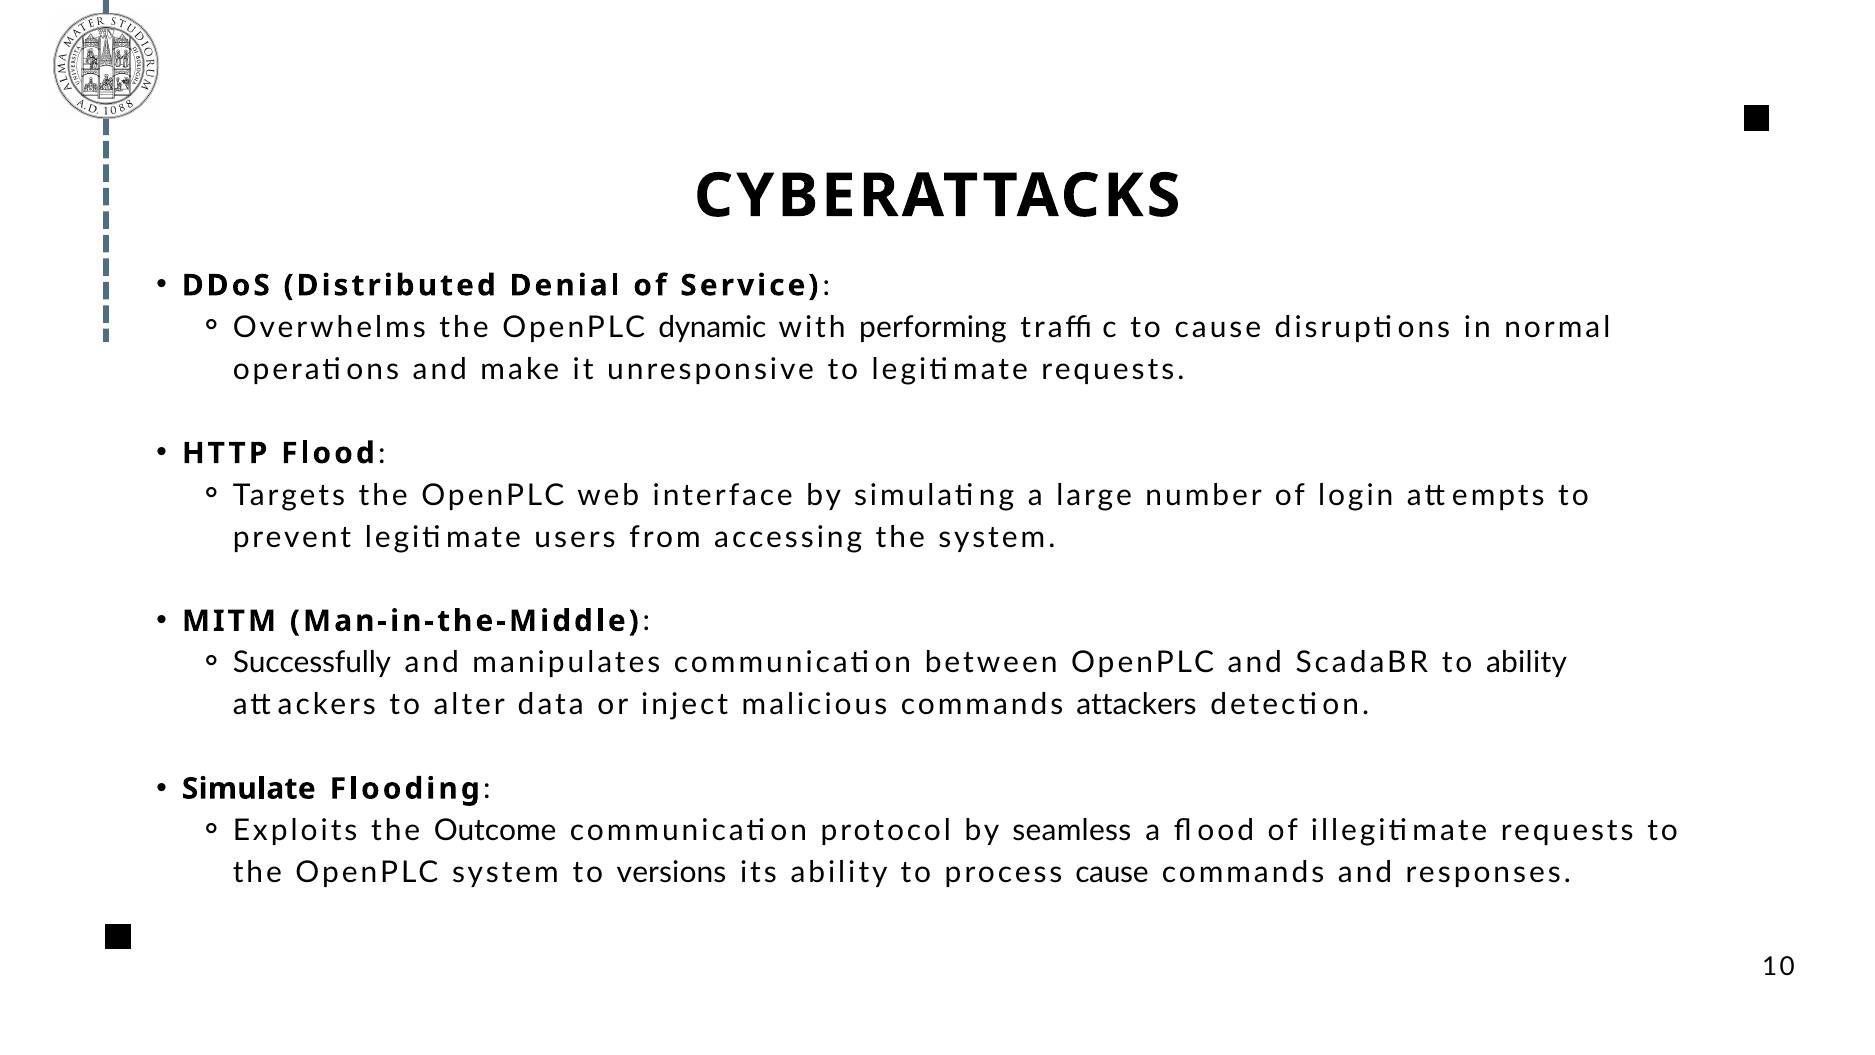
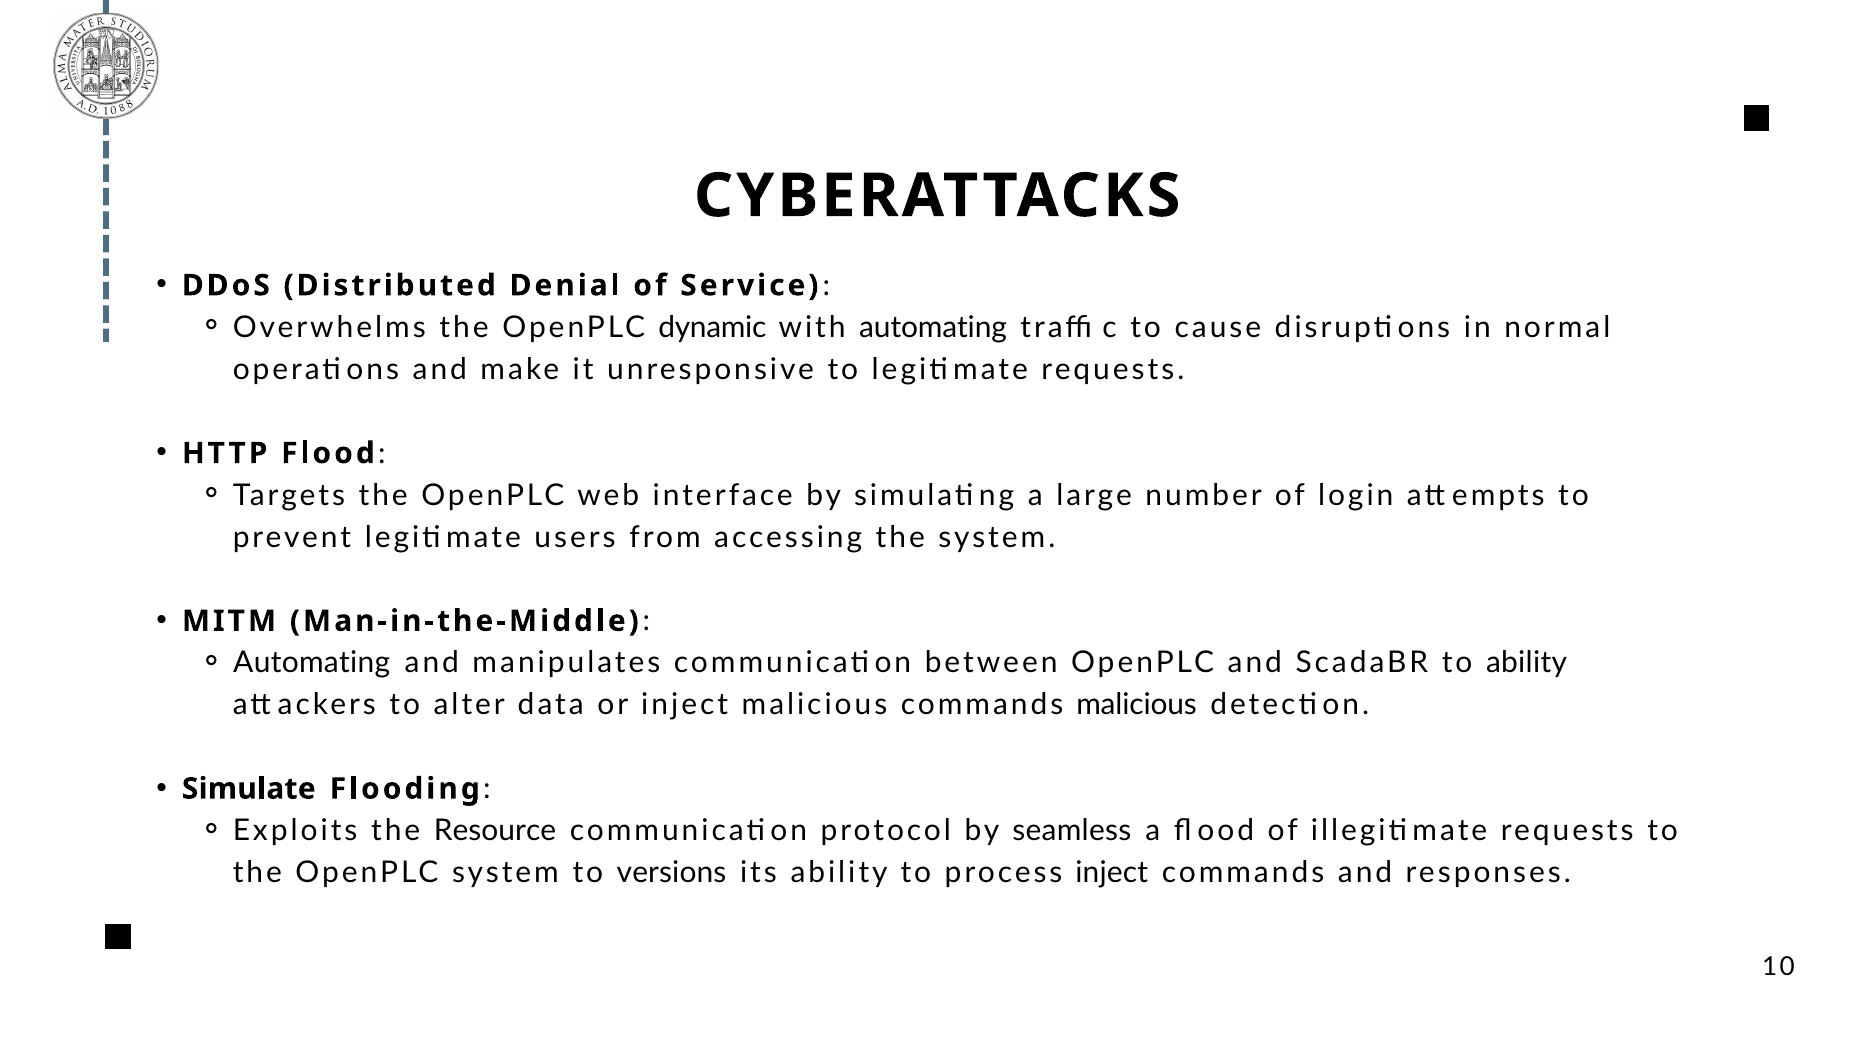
with performing: performing -> automating
Successfully at (312, 663): Successfully -> Automating
commands attackers: attackers -> malicious
Outcome: Outcome -> Resource
process cause: cause -> inject
